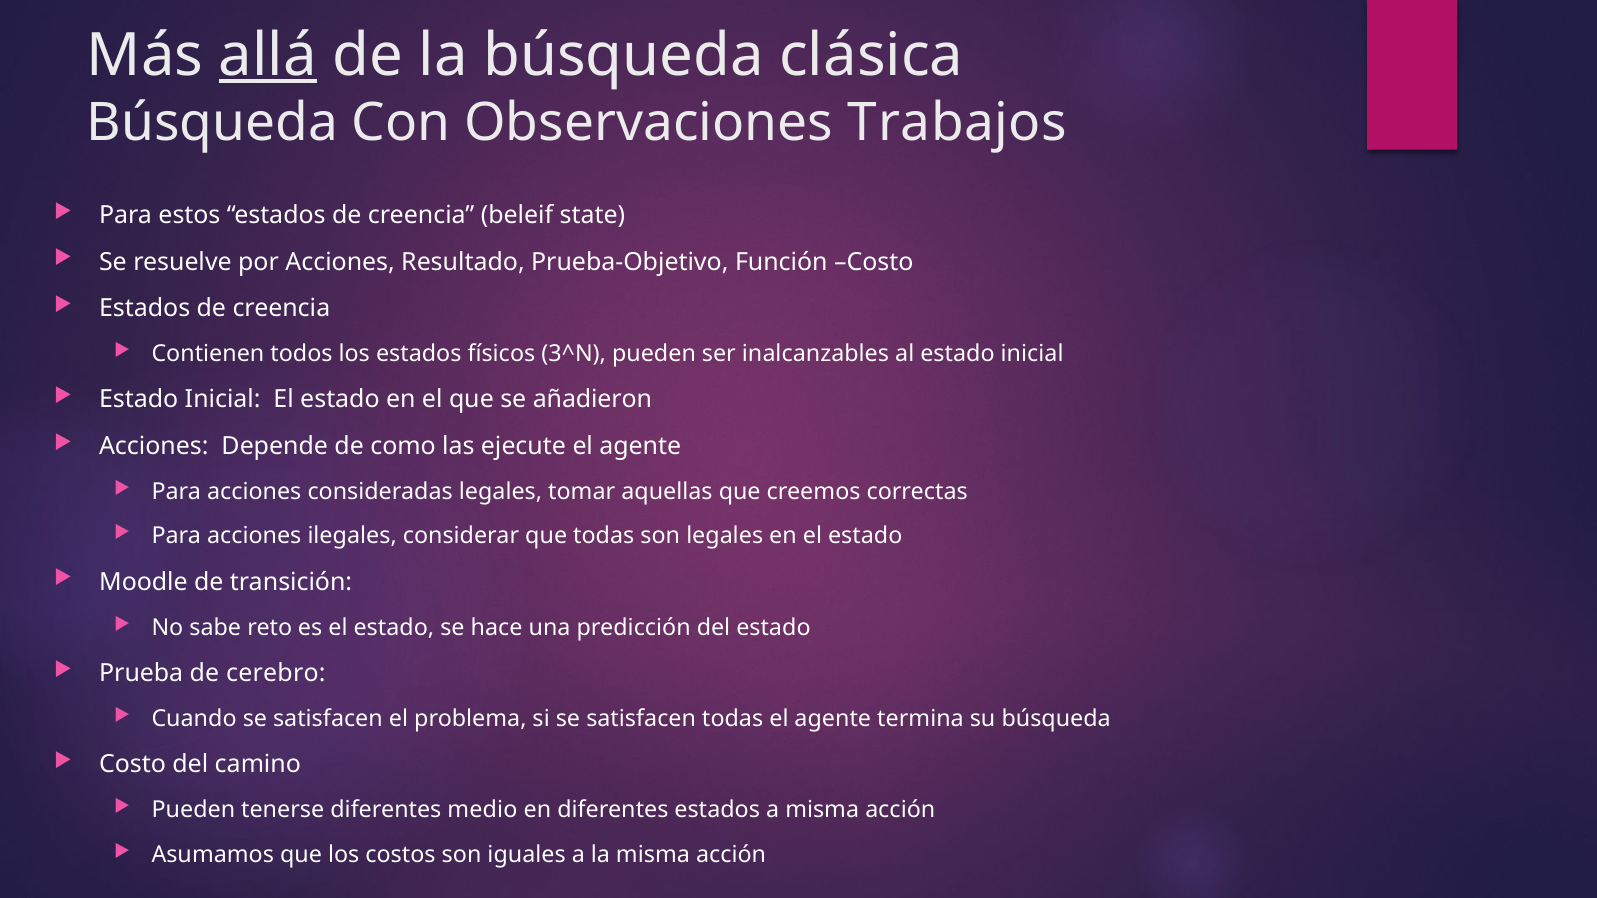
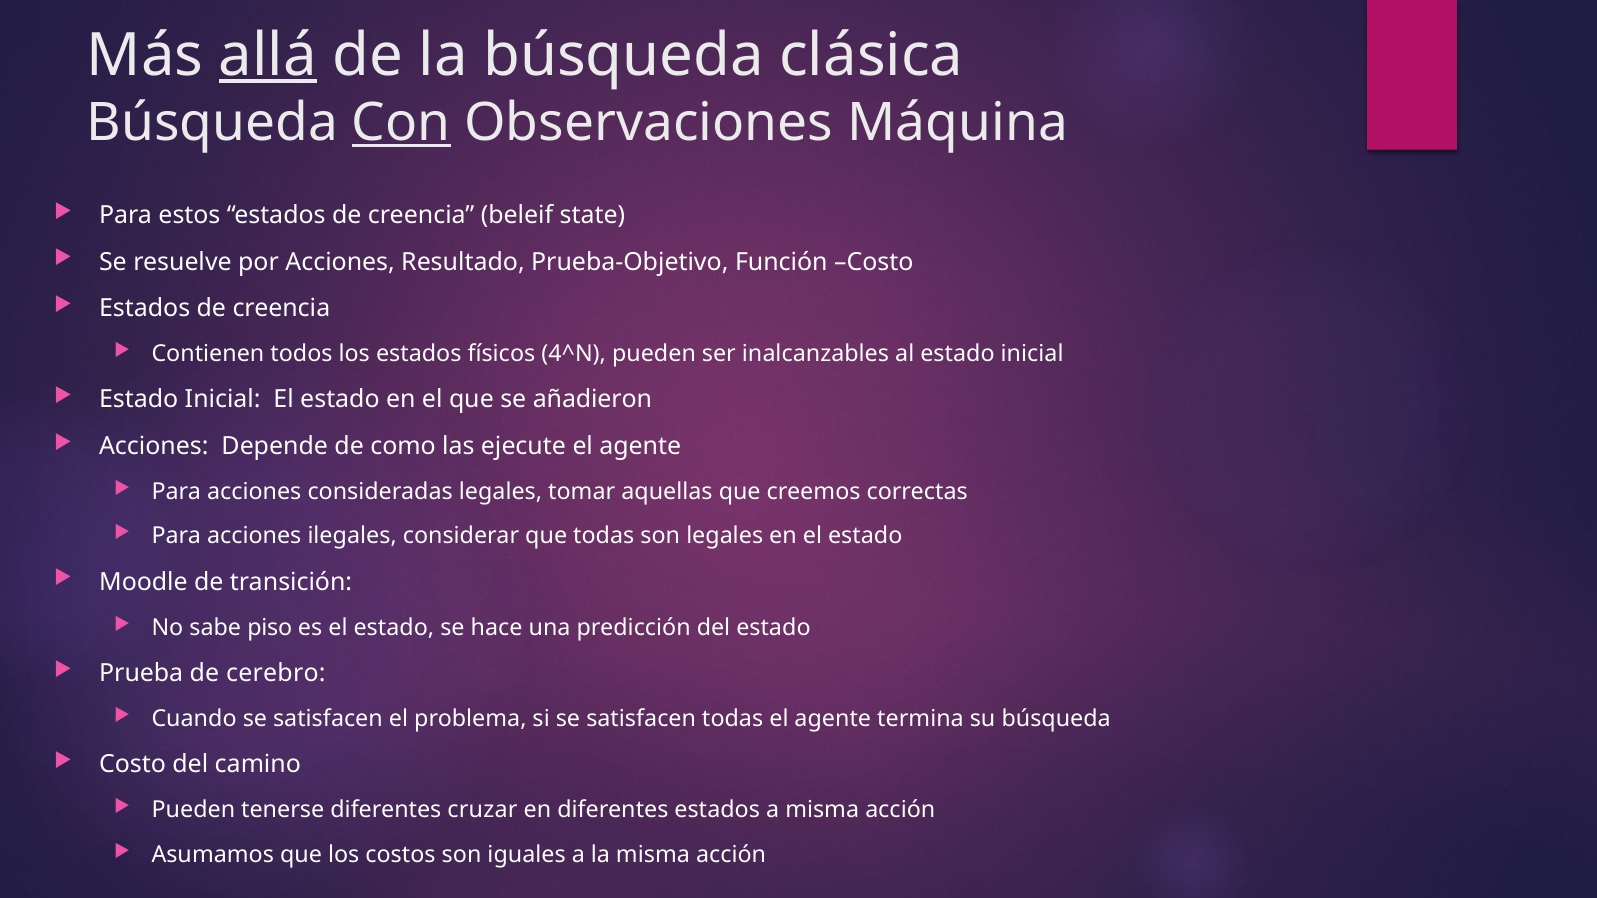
Con underline: none -> present
Trabajos: Trabajos -> Máquina
3^N: 3^N -> 4^N
reto: reto -> piso
medio: medio -> cruzar
